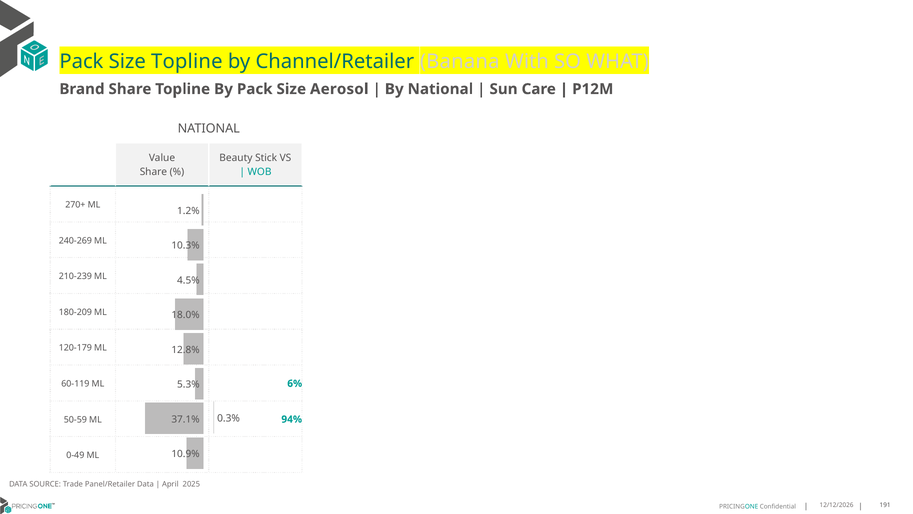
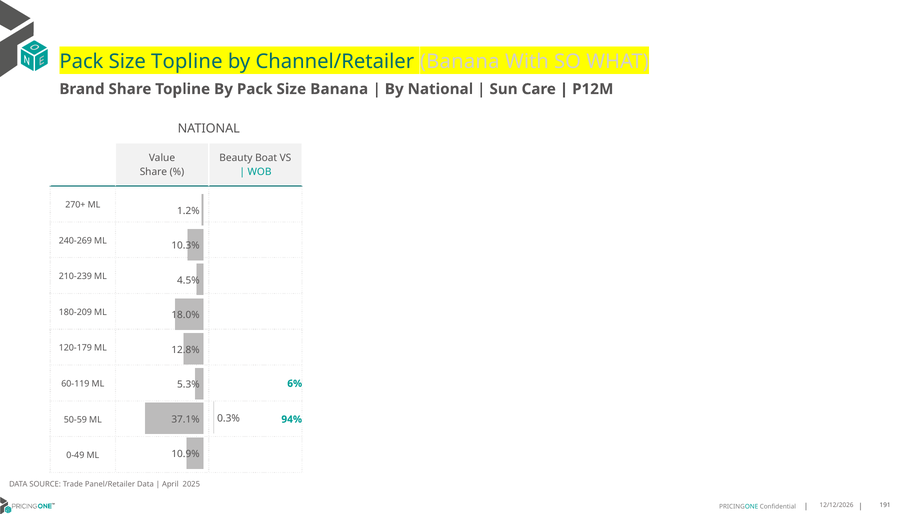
Size Aerosol: Aerosol -> Banana
Stick: Stick -> Boat
